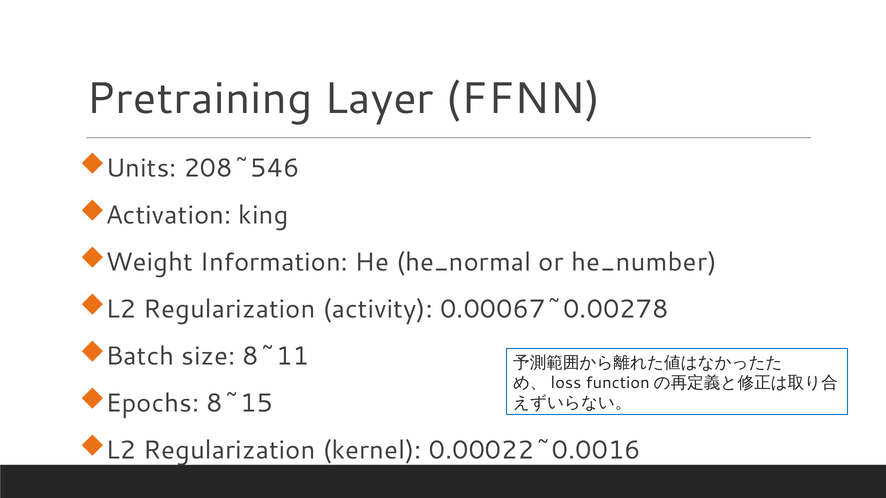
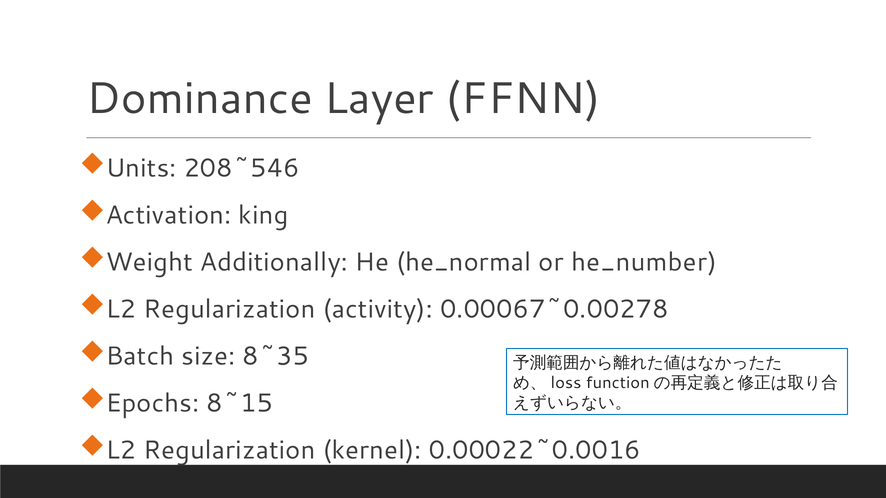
Pretraining: Pretraining -> Dominance
Information: Information -> Additionally
8~11: 8~11 -> 8~35
